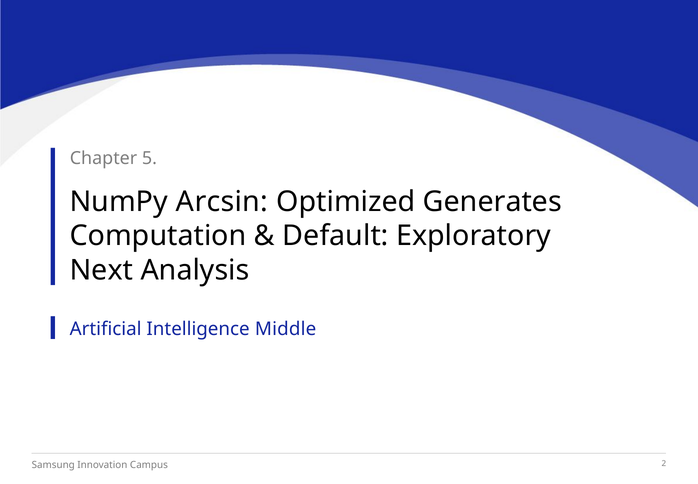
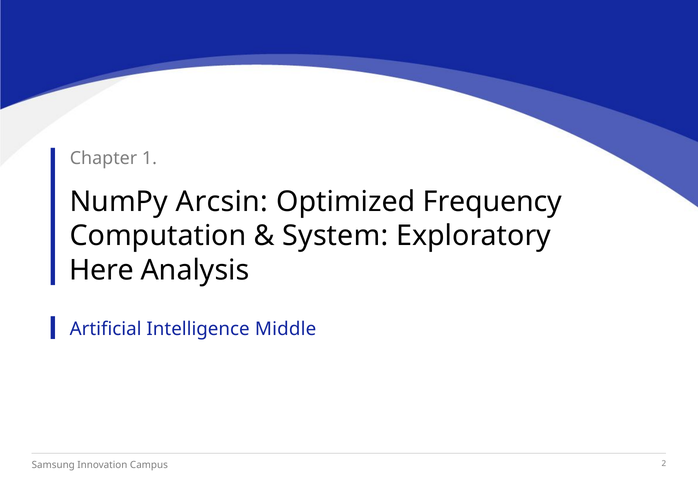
5: 5 -> 1
Generates: Generates -> Frequency
Default: Default -> System
Next: Next -> Here
